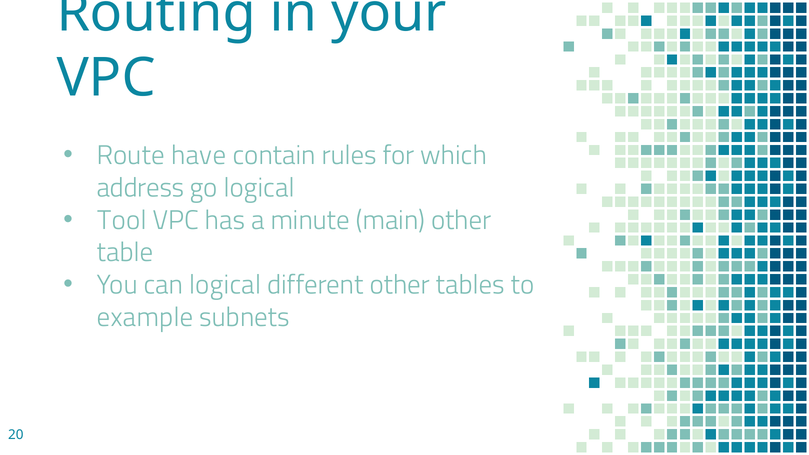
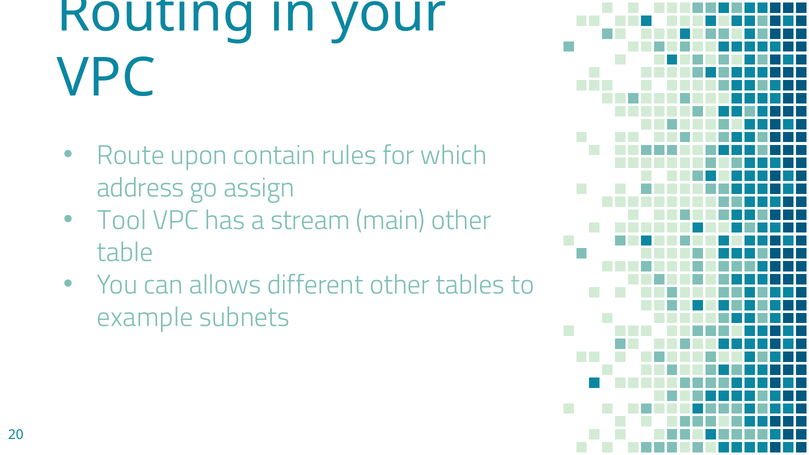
have: have -> upon
go logical: logical -> assign
minute: minute -> stream
can logical: logical -> allows
